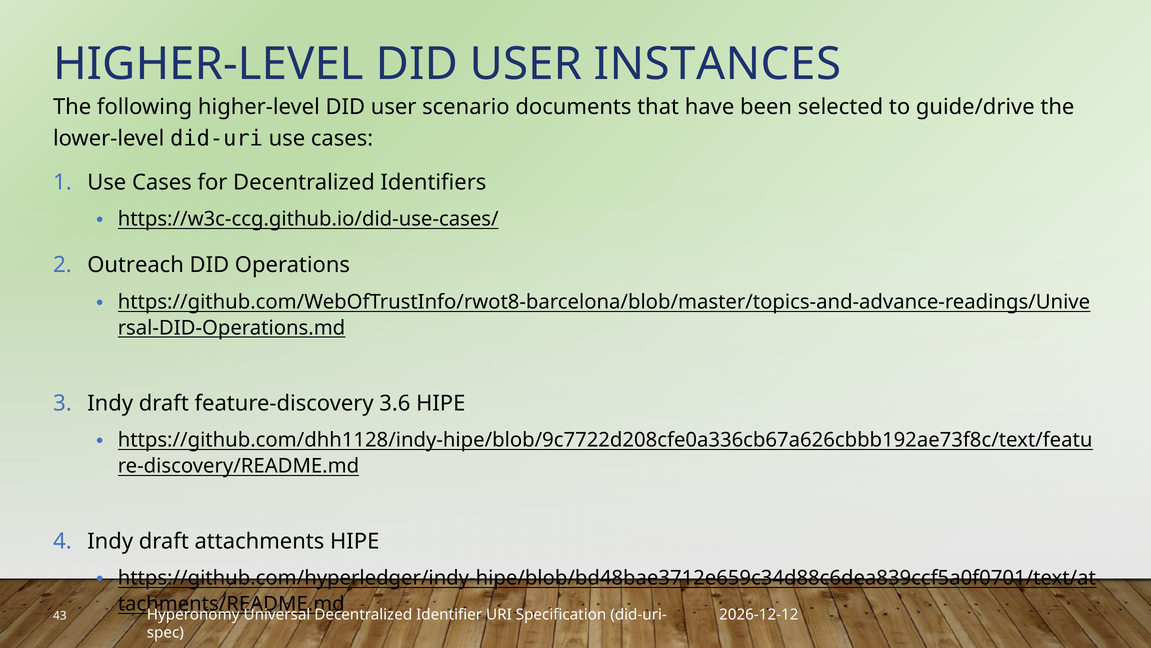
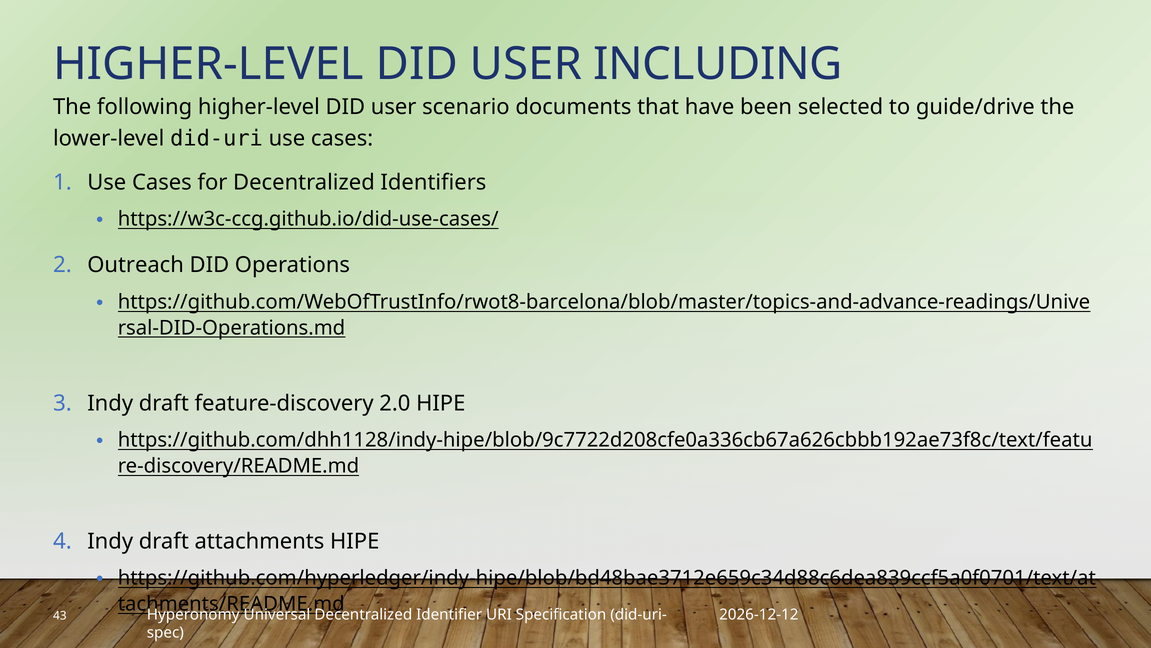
INSTANCES: INSTANCES -> INCLUDING
3.6: 3.6 -> 2.0
